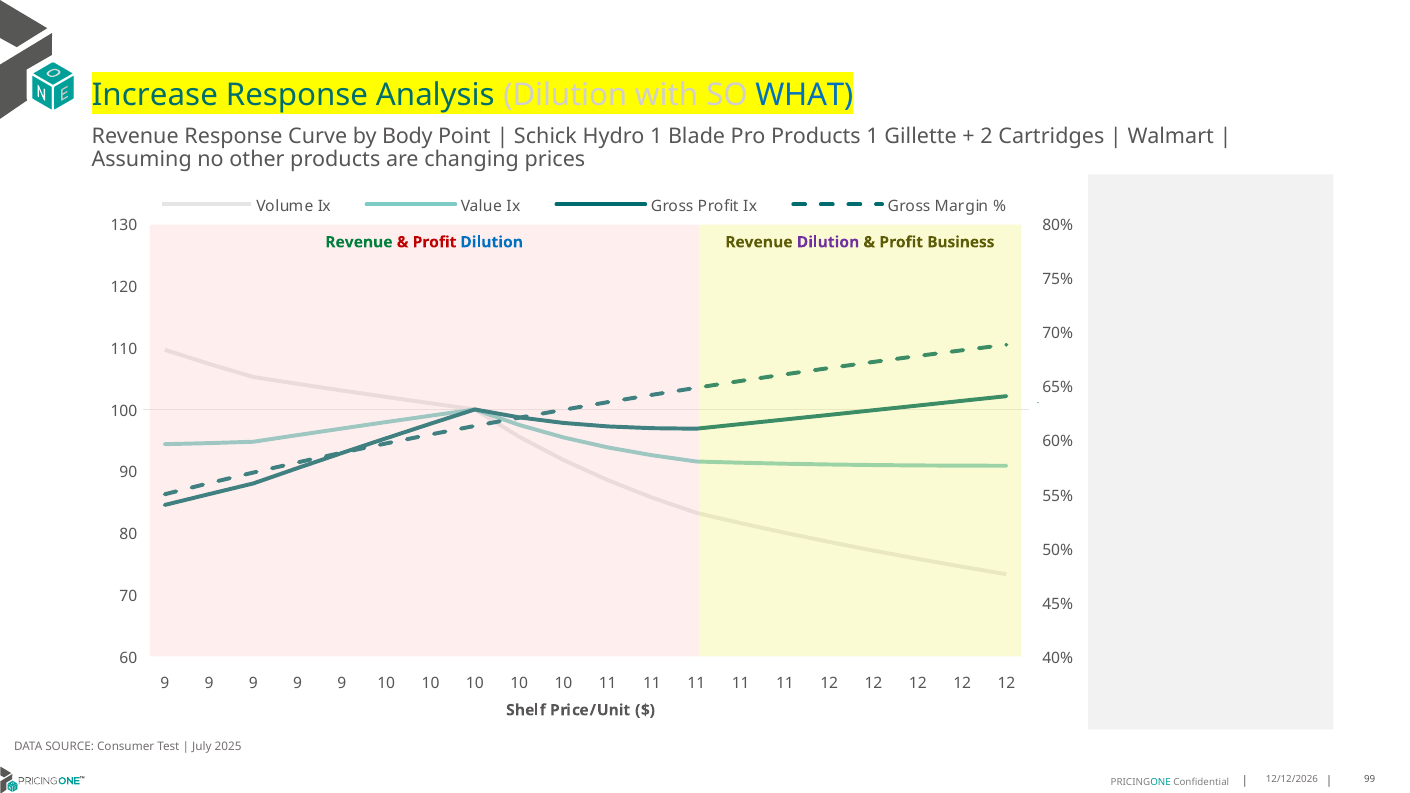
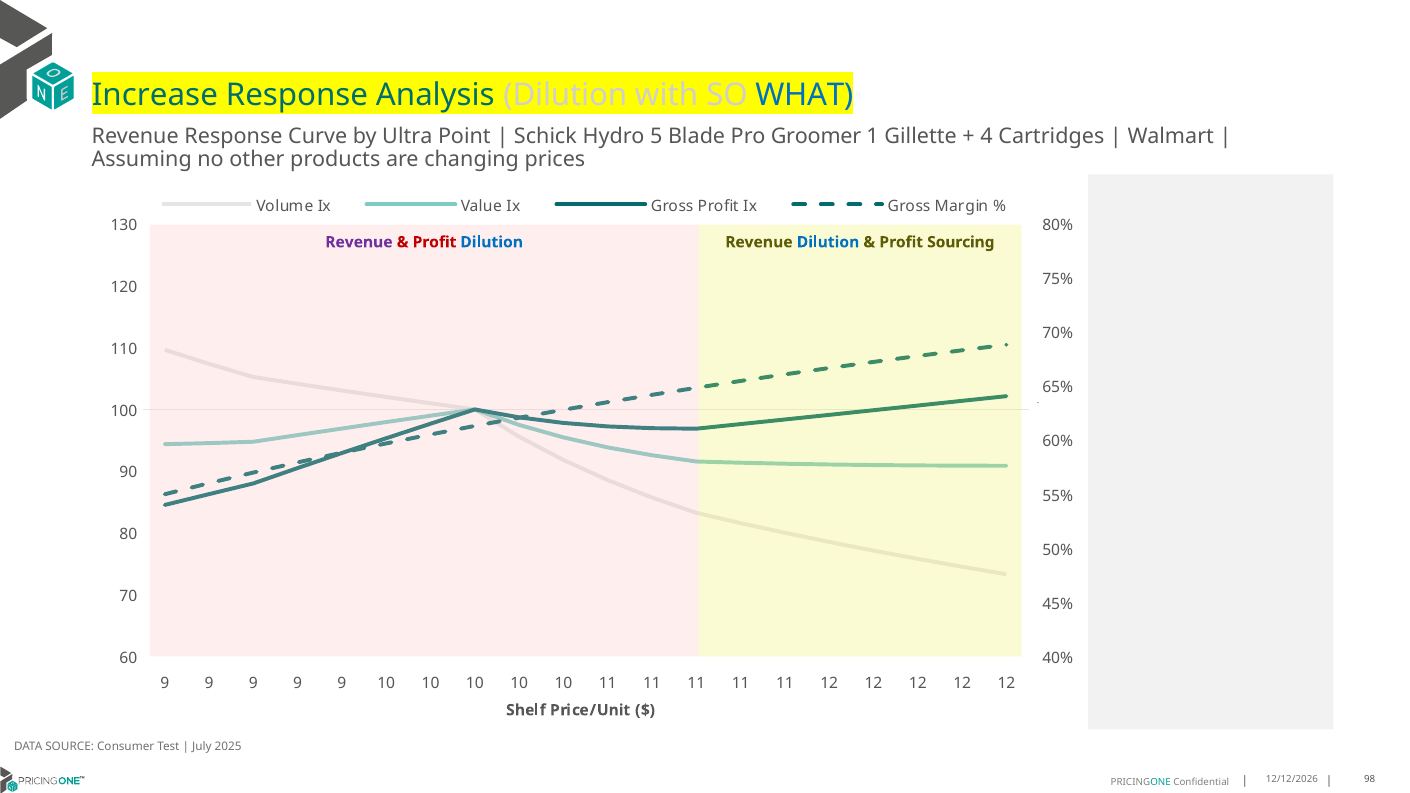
Body: Body -> Ultra
Hydro 1: 1 -> 5
Pro Products: Products -> Groomer
2: 2 -> 4
Revenue at (359, 242) colour: green -> purple
Dilution at (828, 242) colour: purple -> blue
Business: Business -> Sourcing
99: 99 -> 98
